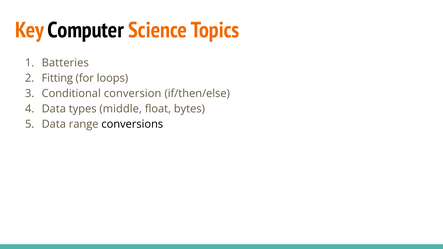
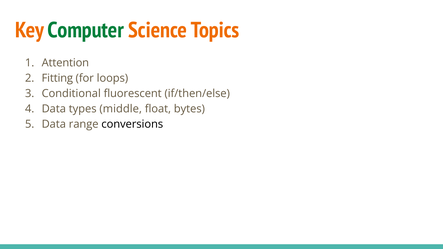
Computer colour: black -> green
Batteries: Batteries -> Attention
conversion: conversion -> fluorescent
